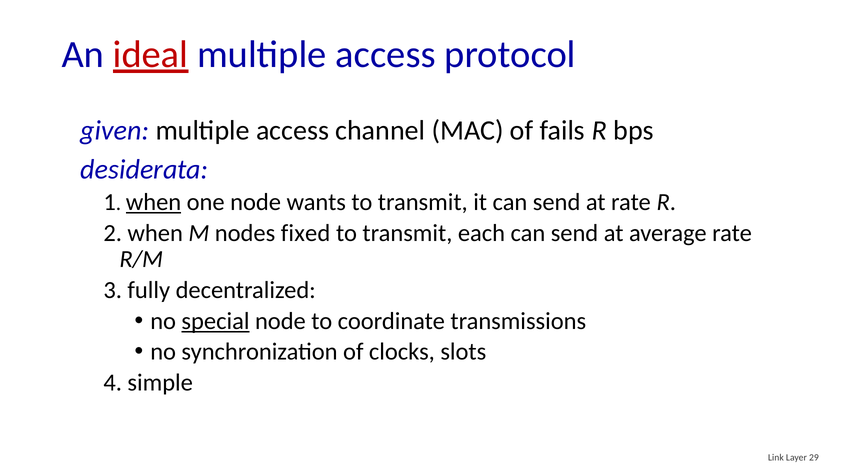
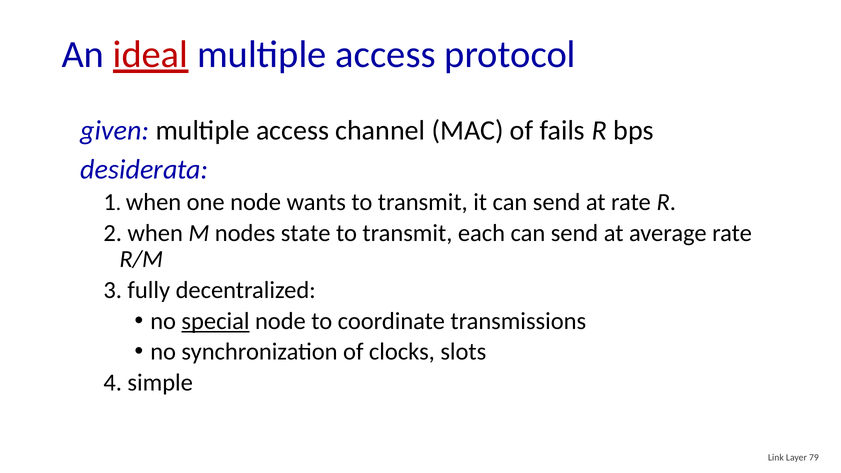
when at (153, 202) underline: present -> none
fixed: fixed -> state
29: 29 -> 79
